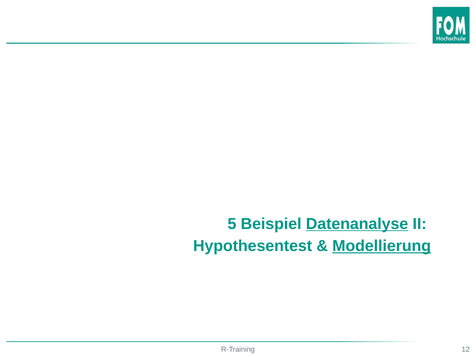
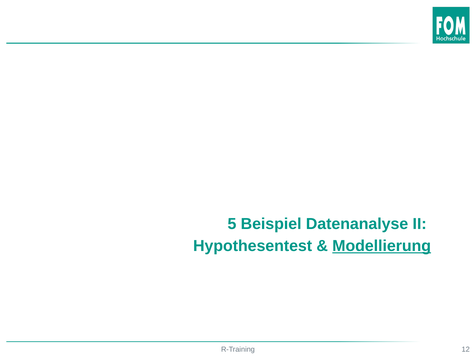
Datenanalyse underline: present -> none
